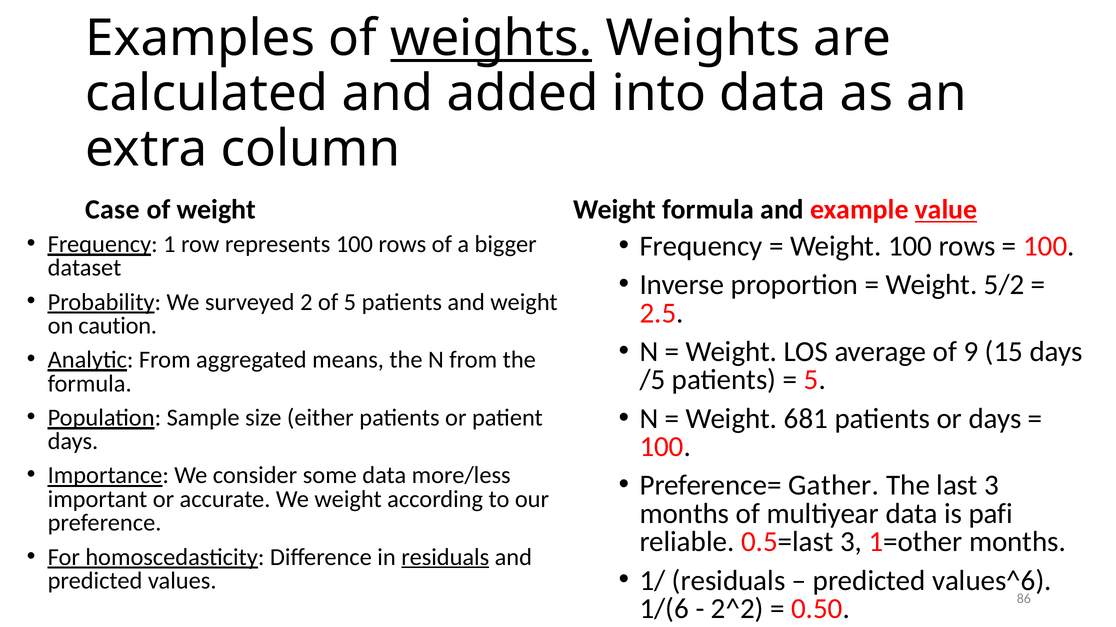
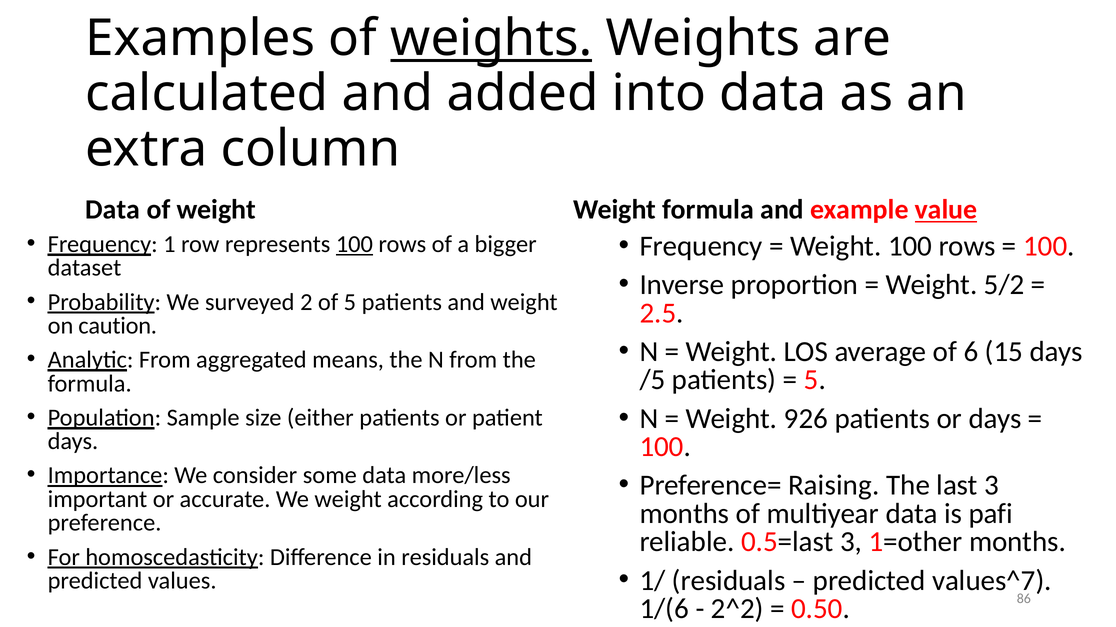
Case at (113, 210): Case -> Data
100 at (354, 244) underline: none -> present
9: 9 -> 6
681: 681 -> 926
Gather: Gather -> Raising
residuals at (445, 558) underline: present -> none
values^6: values^6 -> values^7
